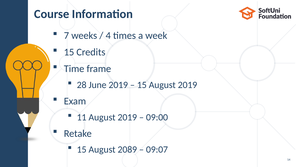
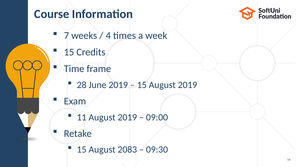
2089: 2089 -> 2083
09:07: 09:07 -> 09:30
